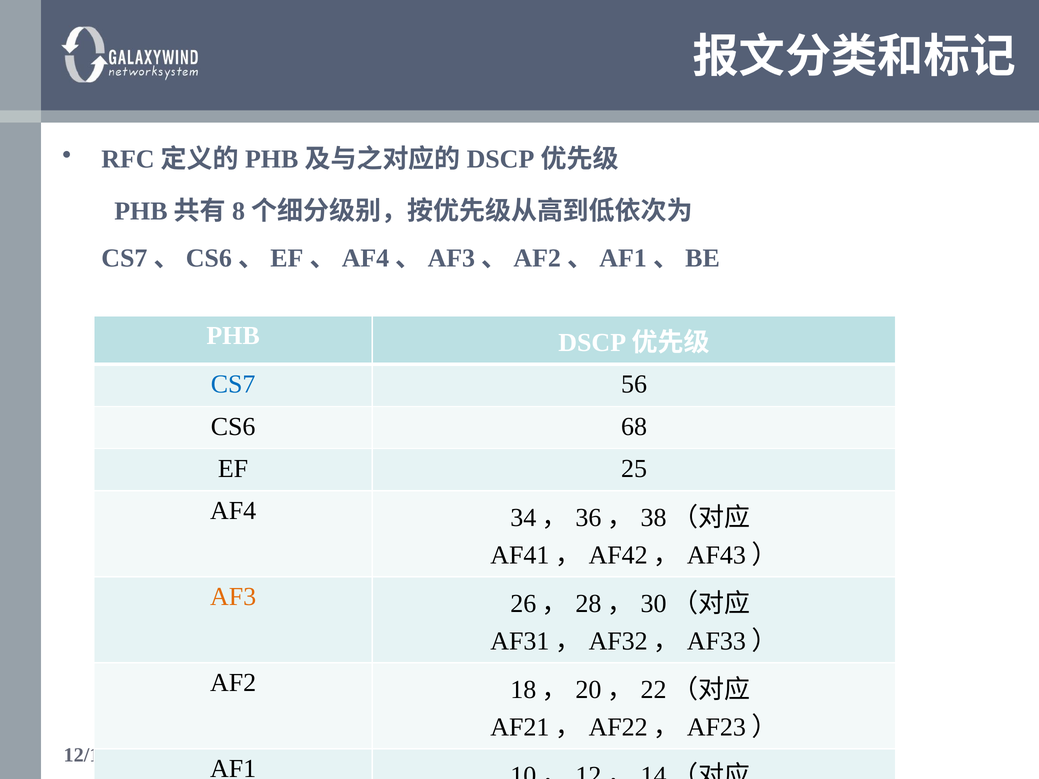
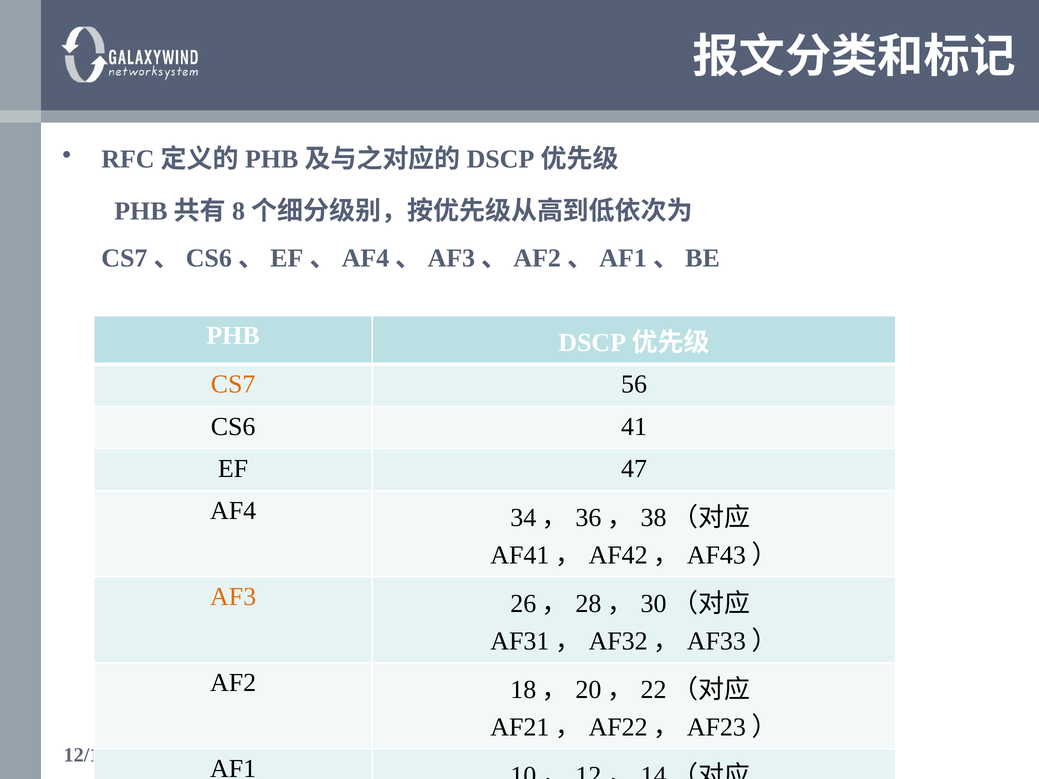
CS7 colour: blue -> orange
68: 68 -> 41
25: 25 -> 47
